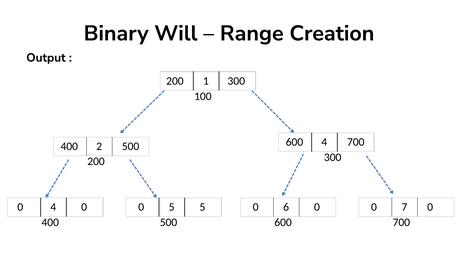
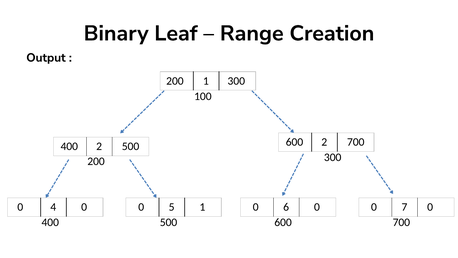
Will: Will -> Leaf
600 4: 4 -> 2
5 5: 5 -> 1
